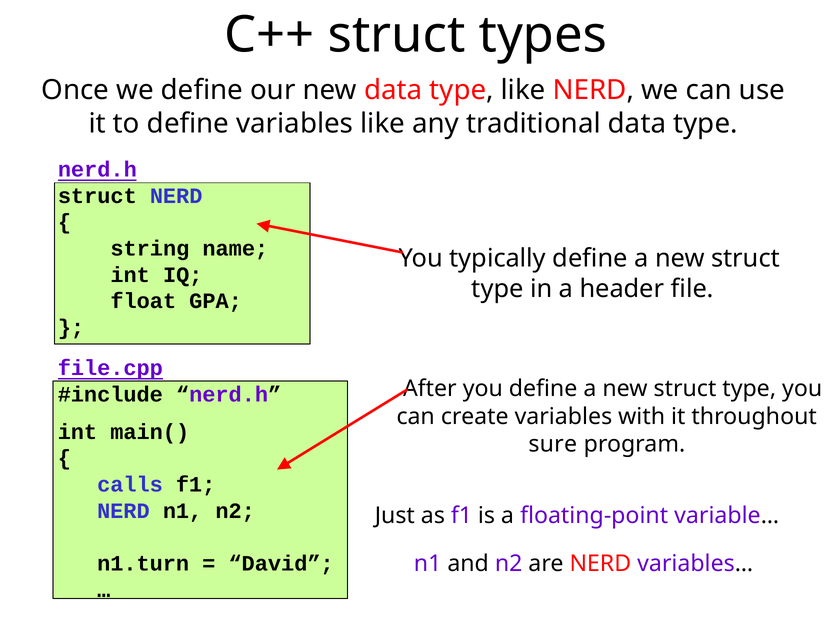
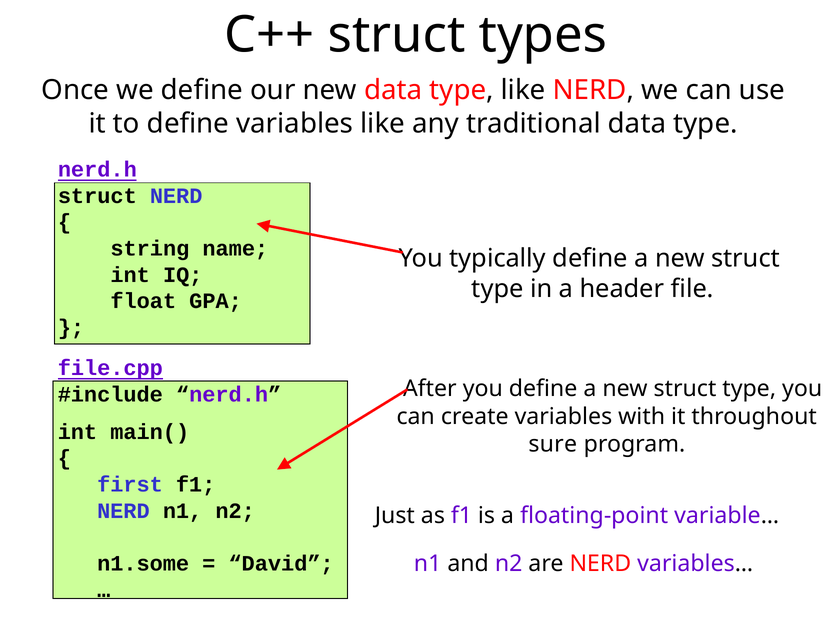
calls: calls -> first
n1.turn: n1.turn -> n1.some
